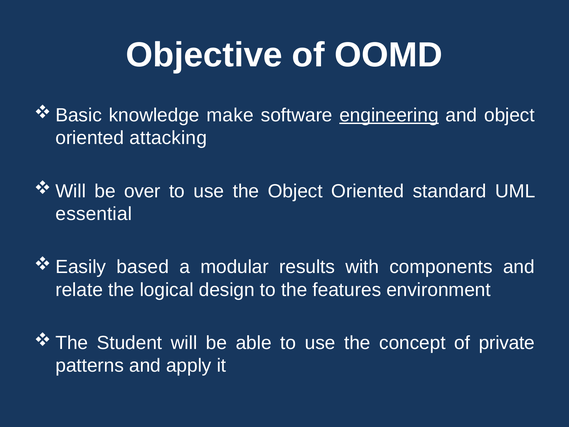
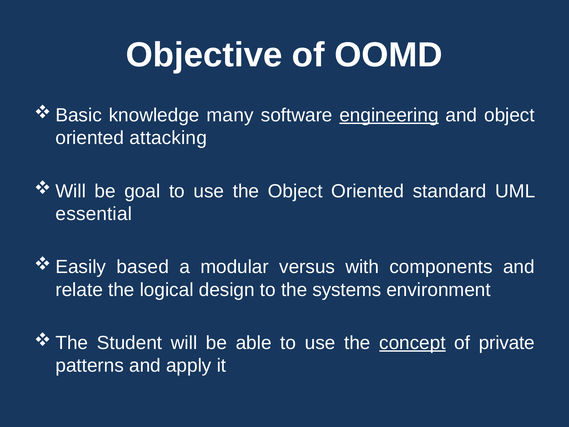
make: make -> many
over: over -> goal
results: results -> versus
features: features -> systems
concept underline: none -> present
